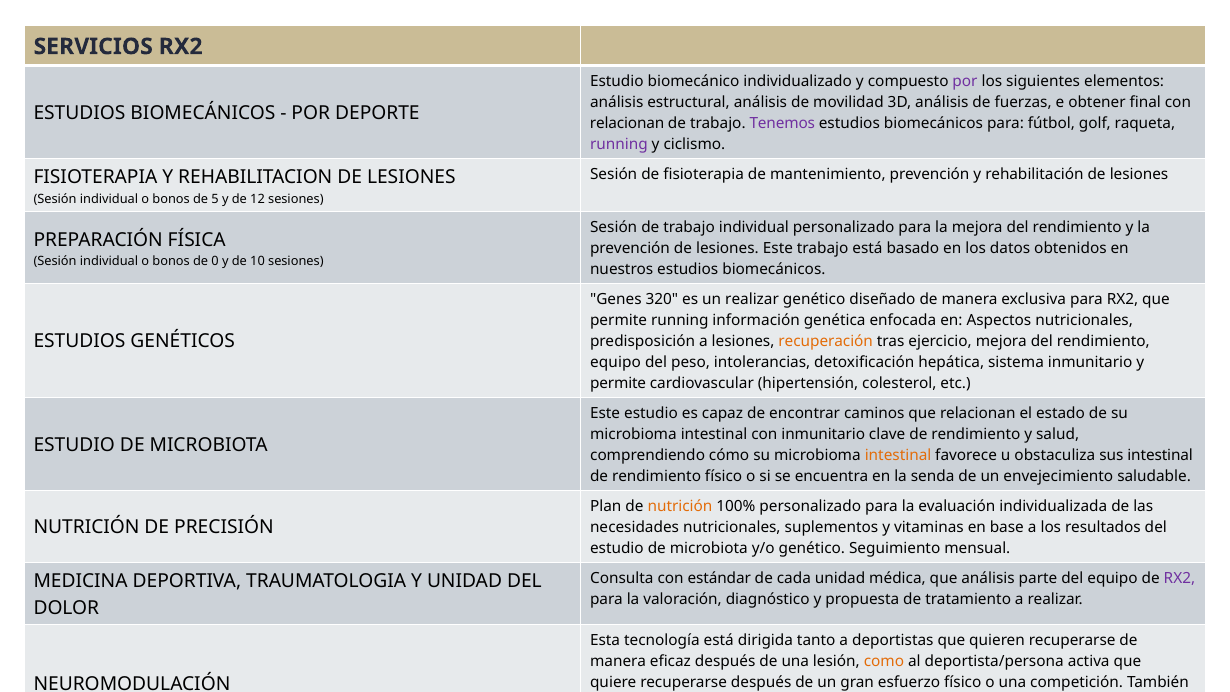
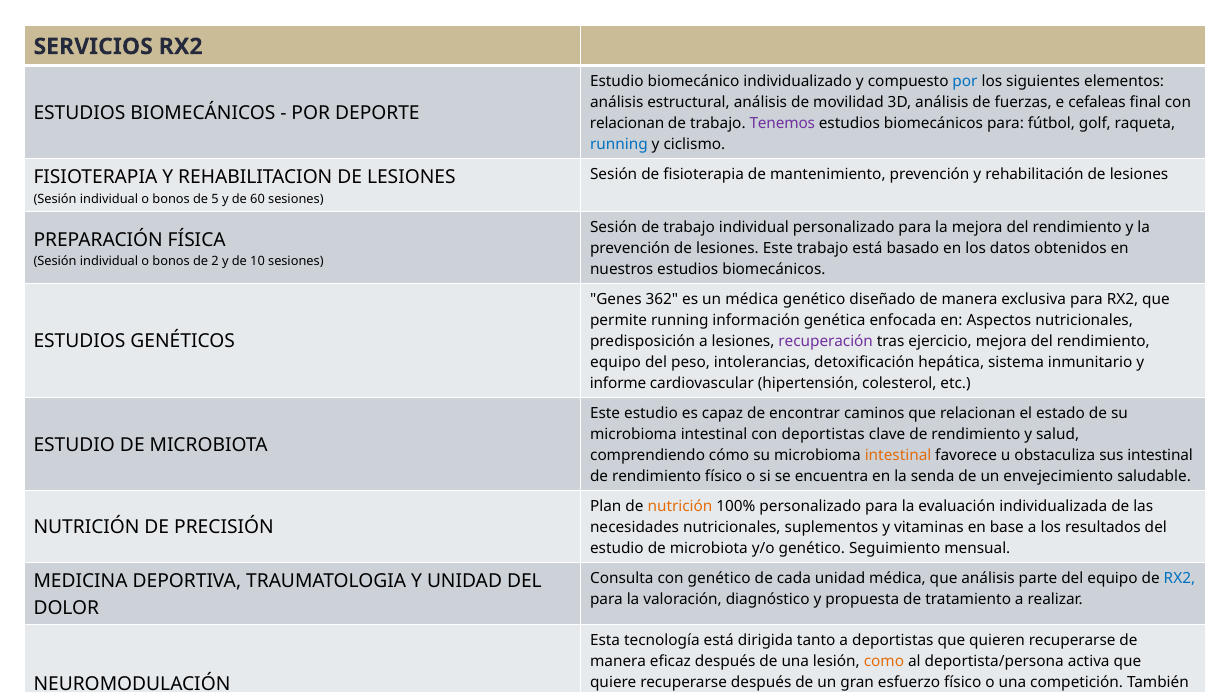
por at (965, 82) colour: purple -> blue
e obtener: obtener -> cefaleas
running at (619, 144) colour: purple -> blue
12: 12 -> 60
0: 0 -> 2
320: 320 -> 362
un realizar: realizar -> médica
recuperación colour: orange -> purple
permite at (618, 383): permite -> informe
con inmunitario: inmunitario -> deportistas
con estándar: estándar -> genético
RX2 at (1179, 578) colour: purple -> blue
